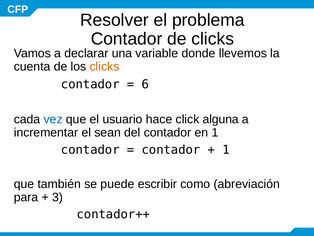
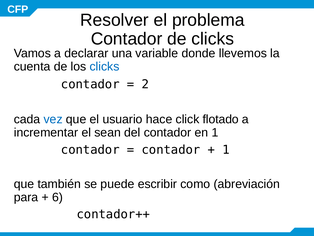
clicks at (105, 67) colour: orange -> blue
6: 6 -> 2
alguna: alguna -> flotado
3: 3 -> 6
